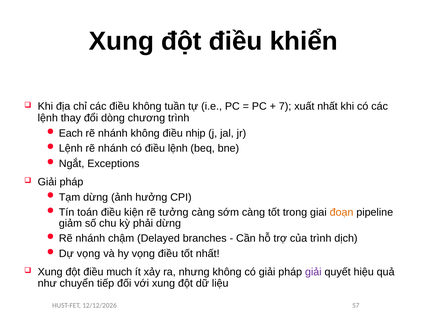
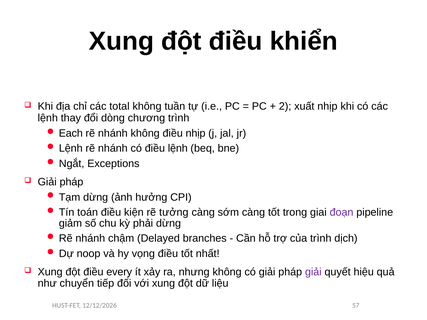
các điều: điều -> total
7: 7 -> 2
xuất nhất: nhất -> nhịp
đoạn colour: orange -> purple
Dự vọng: vọng -> noop
much: much -> every
